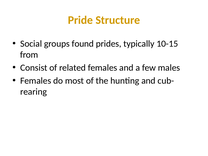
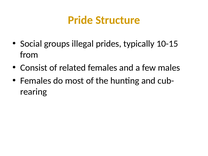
found: found -> illegal
